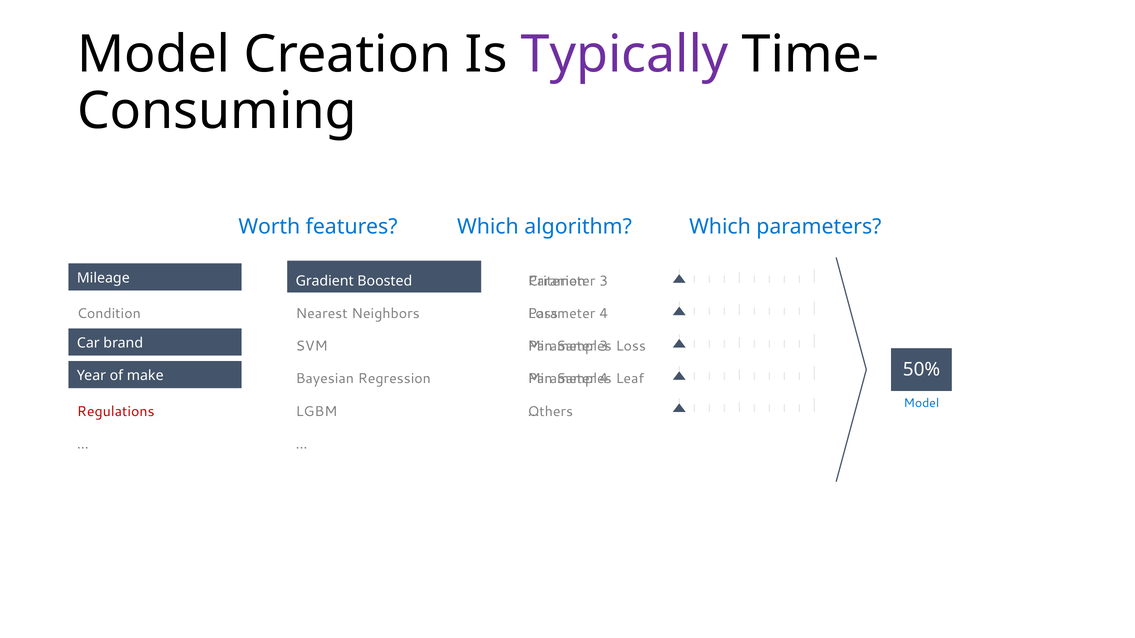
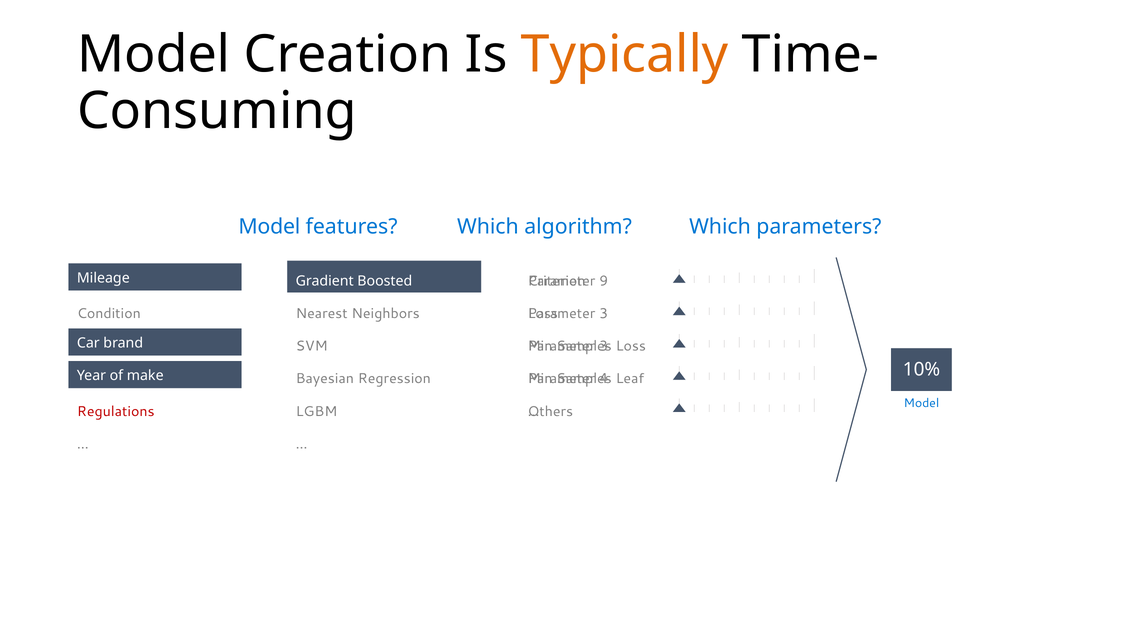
Typically colour: purple -> orange
Worth at (269, 227): Worth -> Model
3 at (604, 281): 3 -> 9
4 at (604, 314): 4 -> 3
50%: 50% -> 10%
